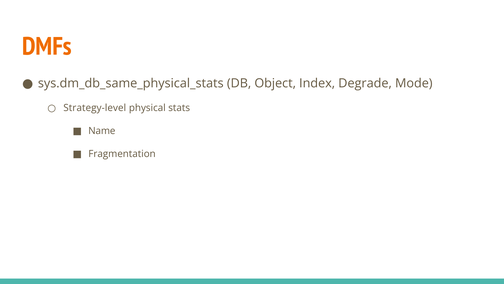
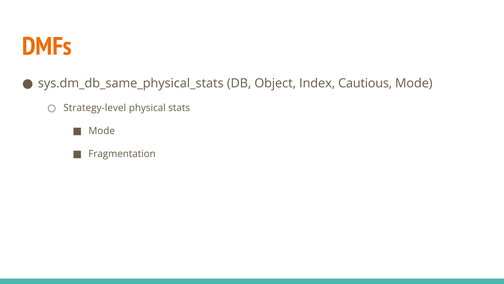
Degrade: Degrade -> Cautious
Name at (102, 131): Name -> Mode
